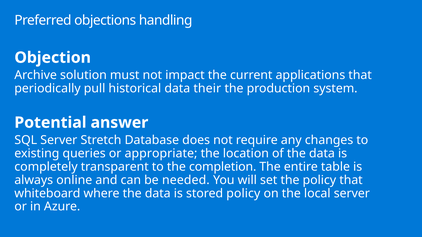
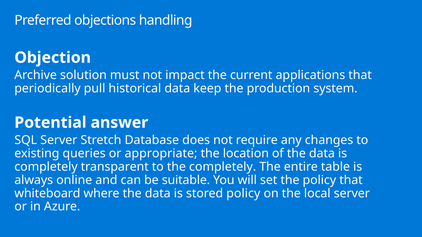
their: their -> keep
the completion: completion -> completely
needed: needed -> suitable
